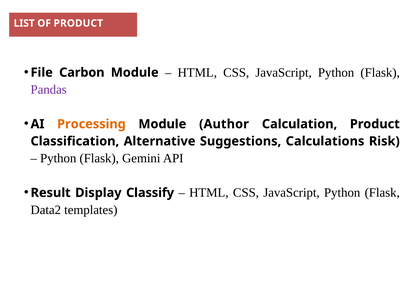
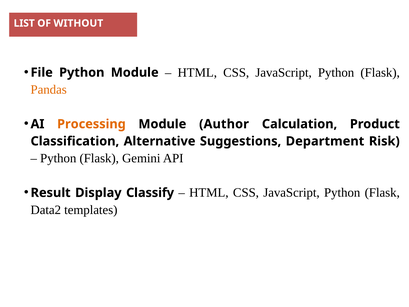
OF PRODUCT: PRODUCT -> WITHOUT
File Carbon: Carbon -> Python
Pandas colour: purple -> orange
Calculations: Calculations -> Department
